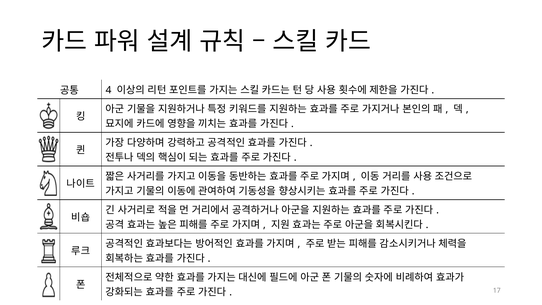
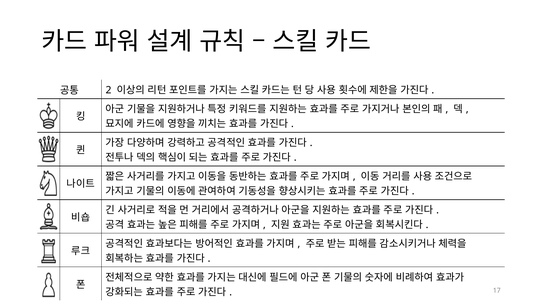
4: 4 -> 2
